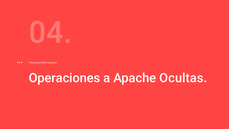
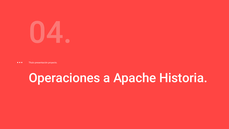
Ocultas: Ocultas -> Historia
